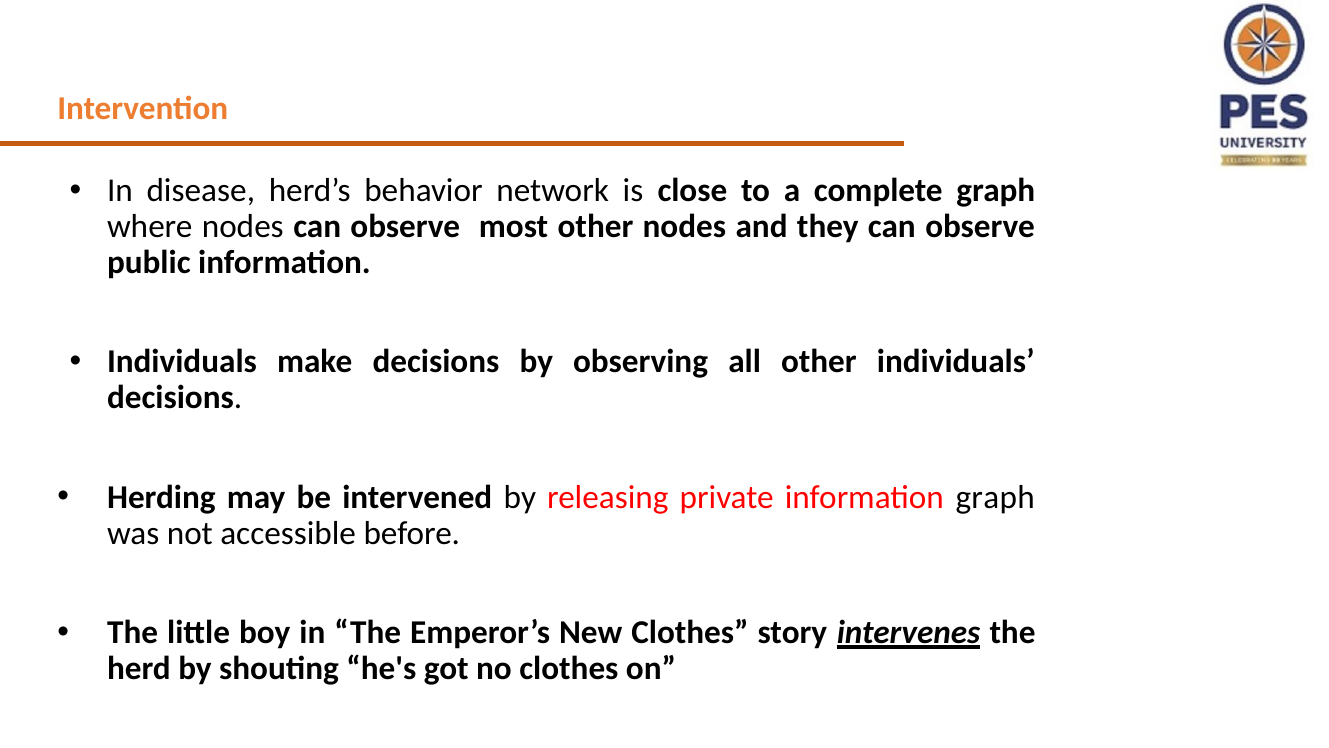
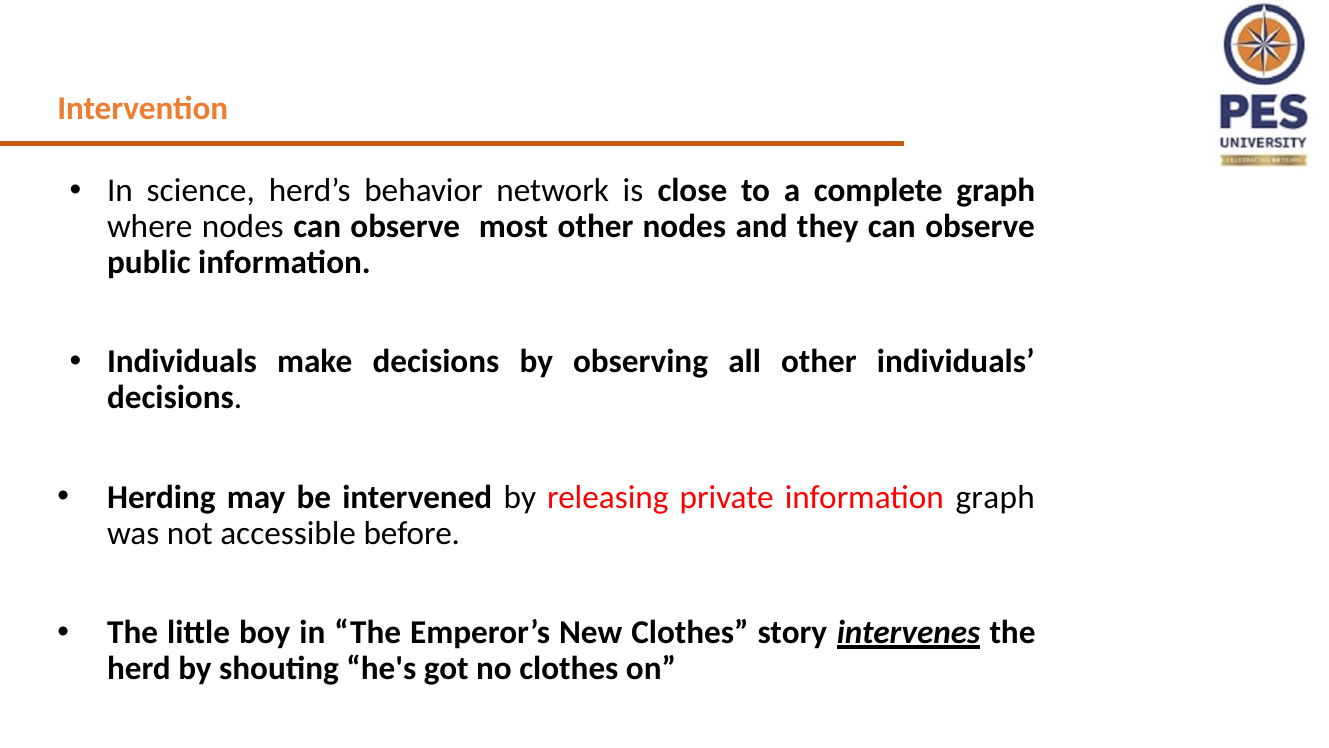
disease: disease -> science
